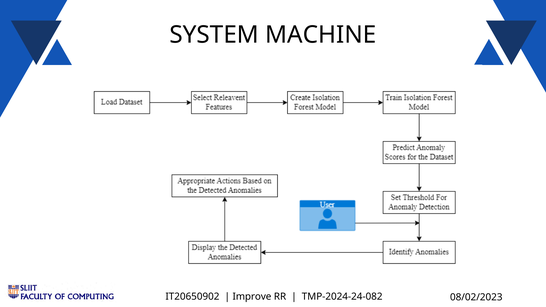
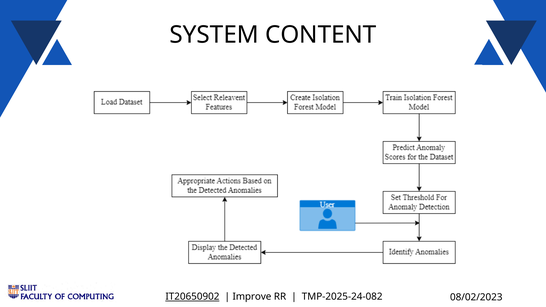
MACHINE: MACHINE -> CONTENT
IT20650902 underline: none -> present
TMP-2024-24-082: TMP-2024-24-082 -> TMP-2025-24-082
